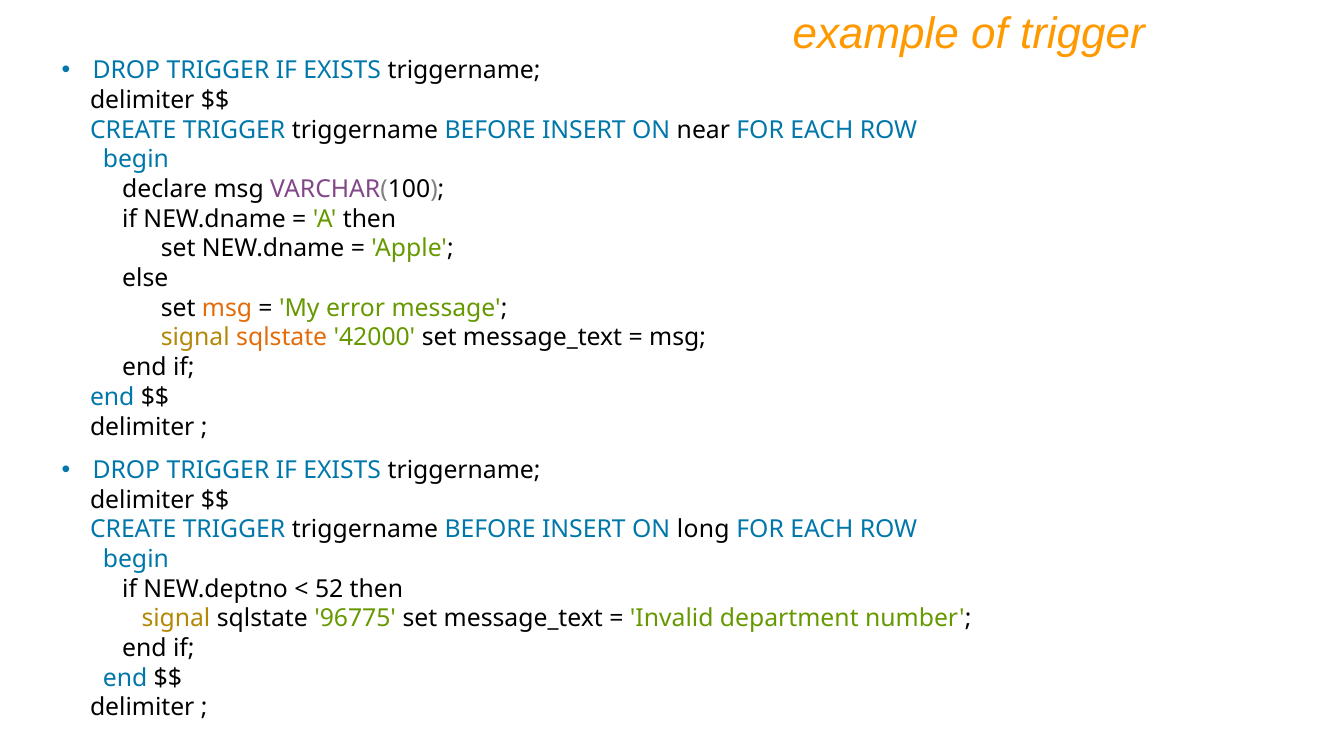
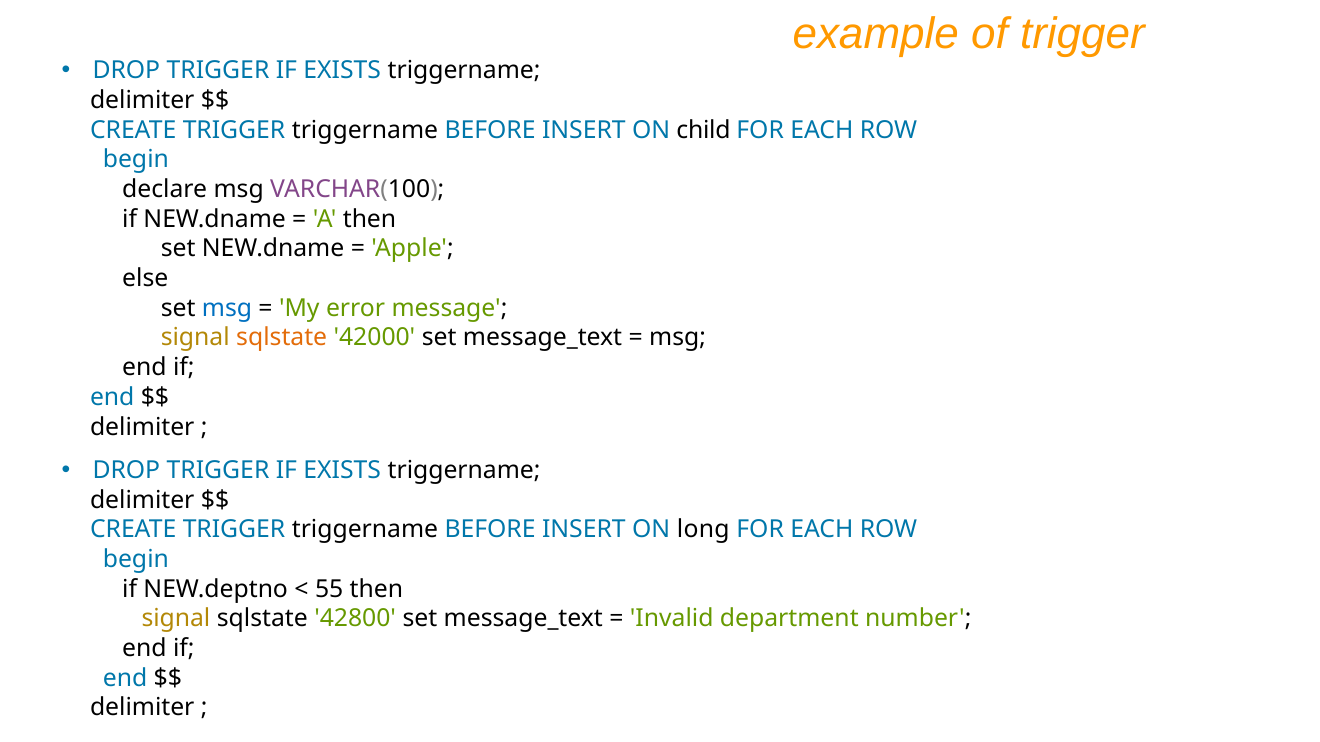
near: near -> child
msg at (227, 308) colour: orange -> blue
52: 52 -> 55
96775: 96775 -> 42800
